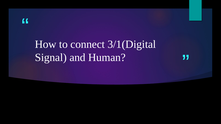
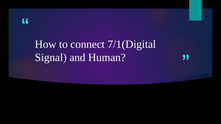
3/1(Digital: 3/1(Digital -> 7/1(Digital
